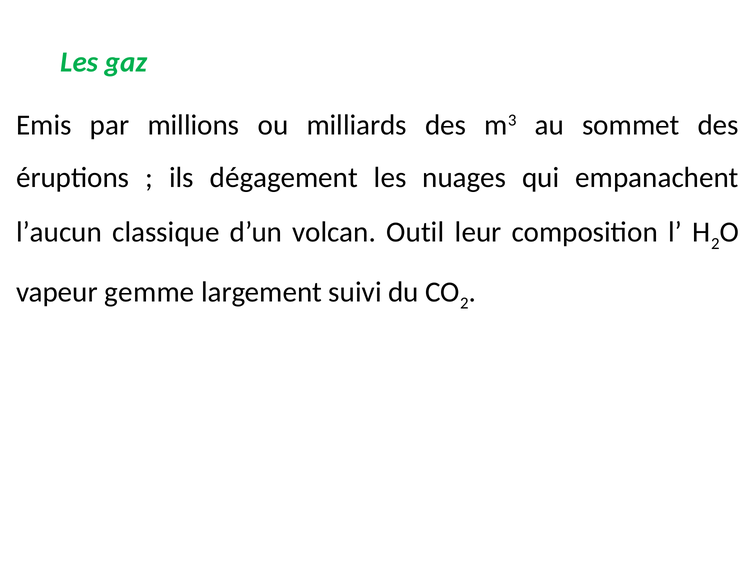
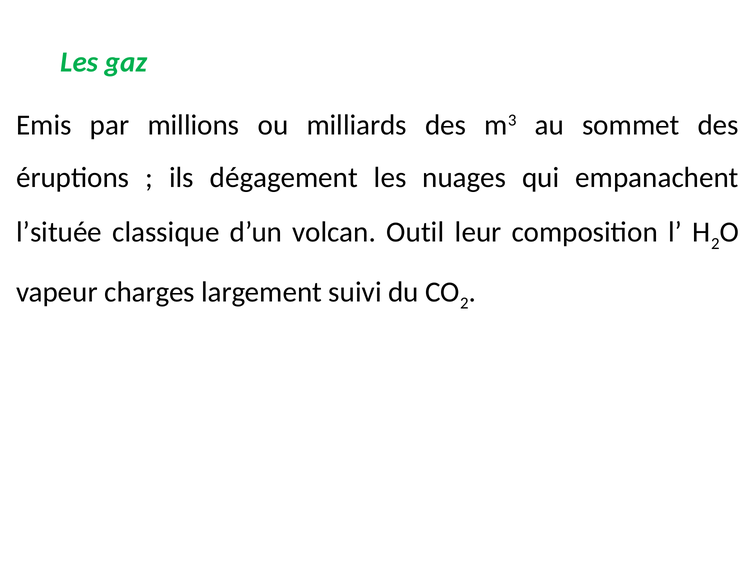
l’aucun: l’aucun -> l’située
gemme: gemme -> charges
